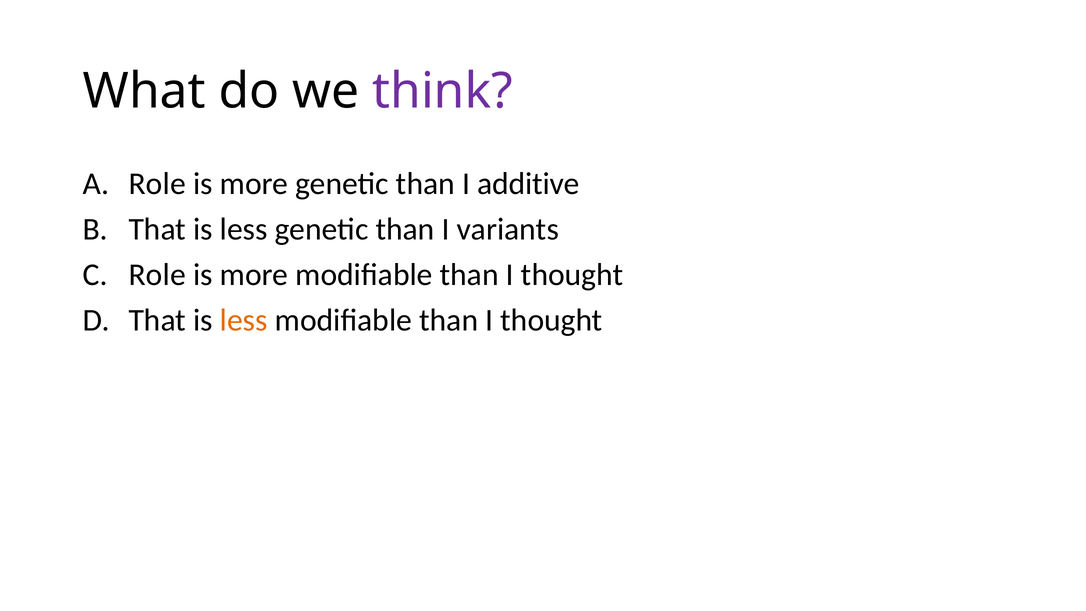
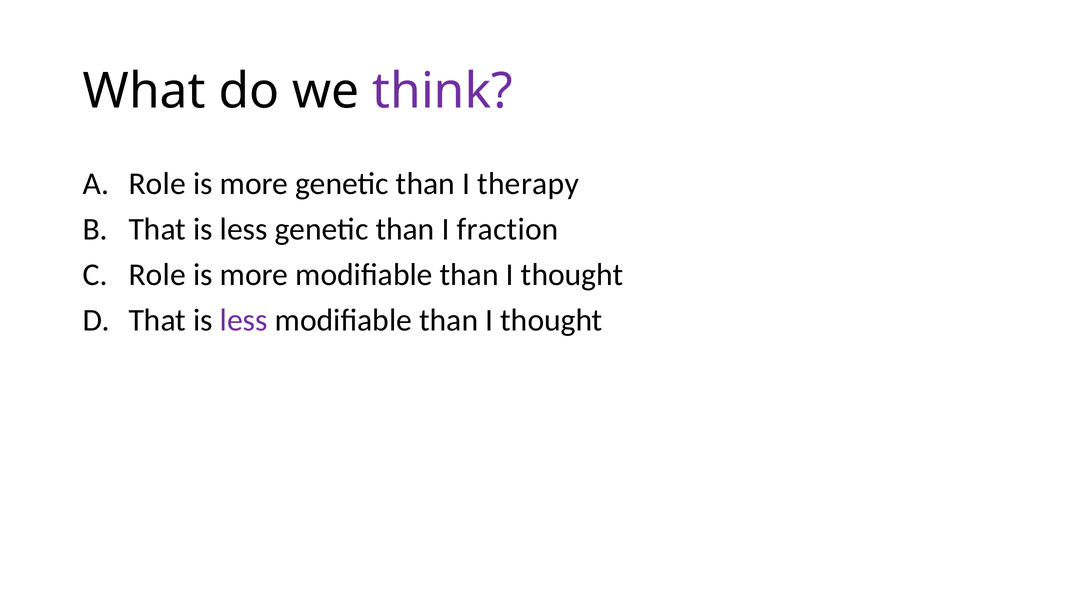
additive: additive -> therapy
variants: variants -> fraction
less at (244, 320) colour: orange -> purple
